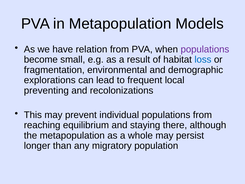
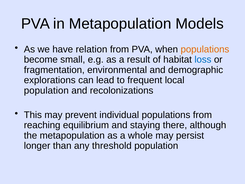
populations at (205, 49) colour: purple -> orange
preventing at (46, 90): preventing -> population
migratory: migratory -> threshold
